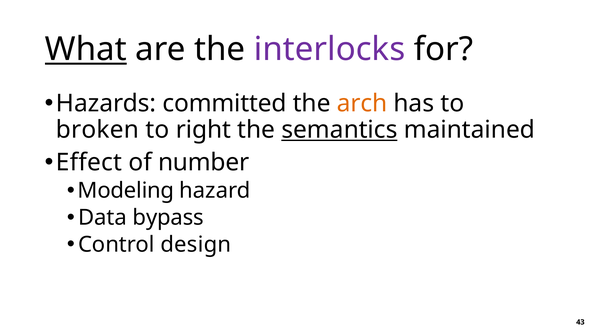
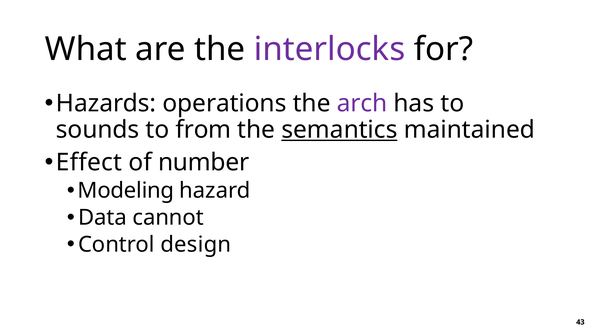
What underline: present -> none
committed: committed -> operations
arch colour: orange -> purple
broken: broken -> sounds
right: right -> from
bypass: bypass -> cannot
